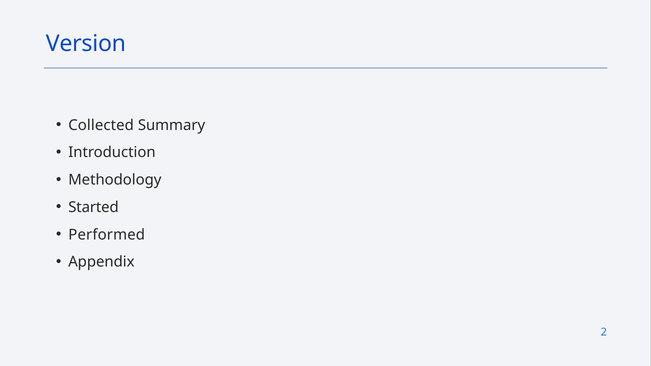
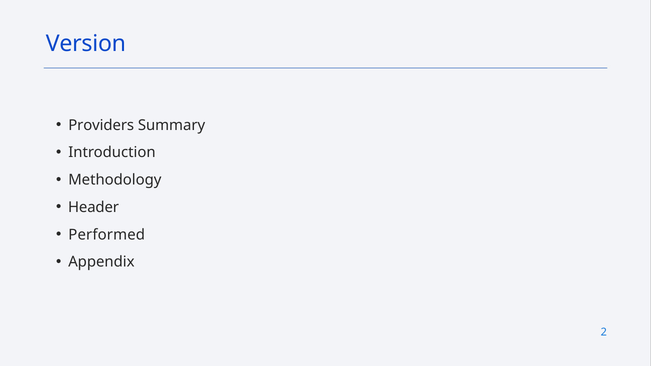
Collected: Collected -> Providers
Started: Started -> Header
